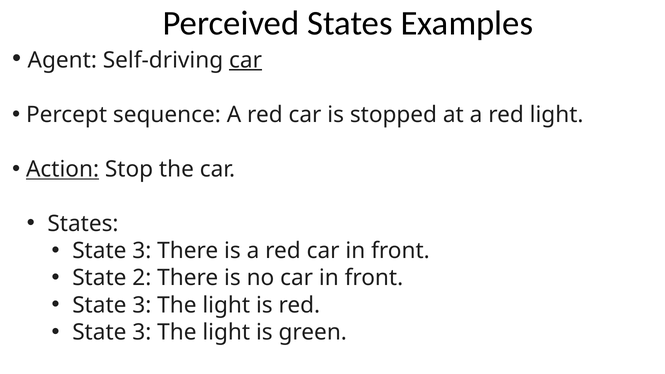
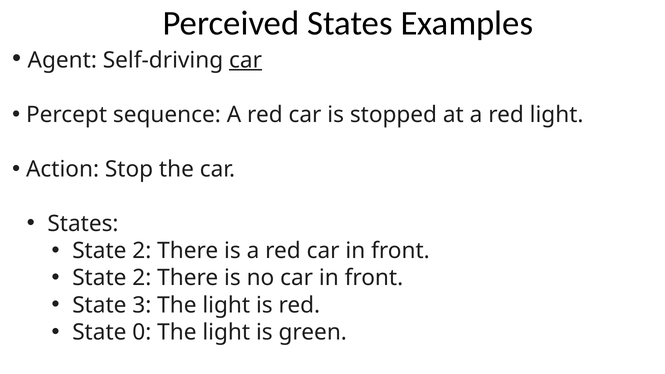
Action underline: present -> none
3 at (142, 251): 3 -> 2
3 at (142, 332): 3 -> 0
